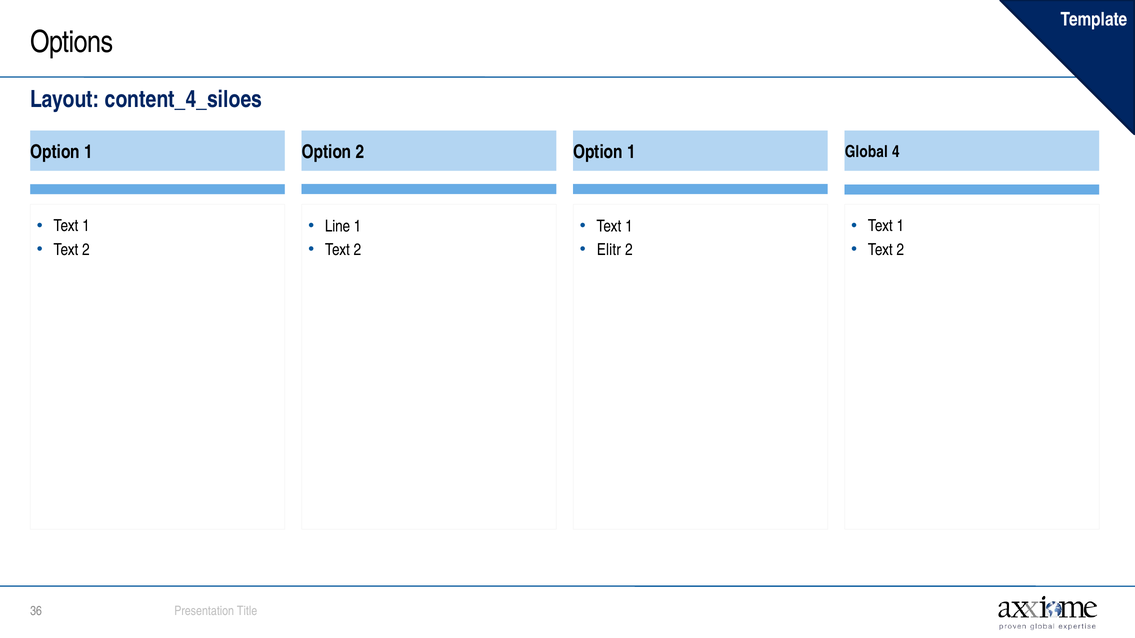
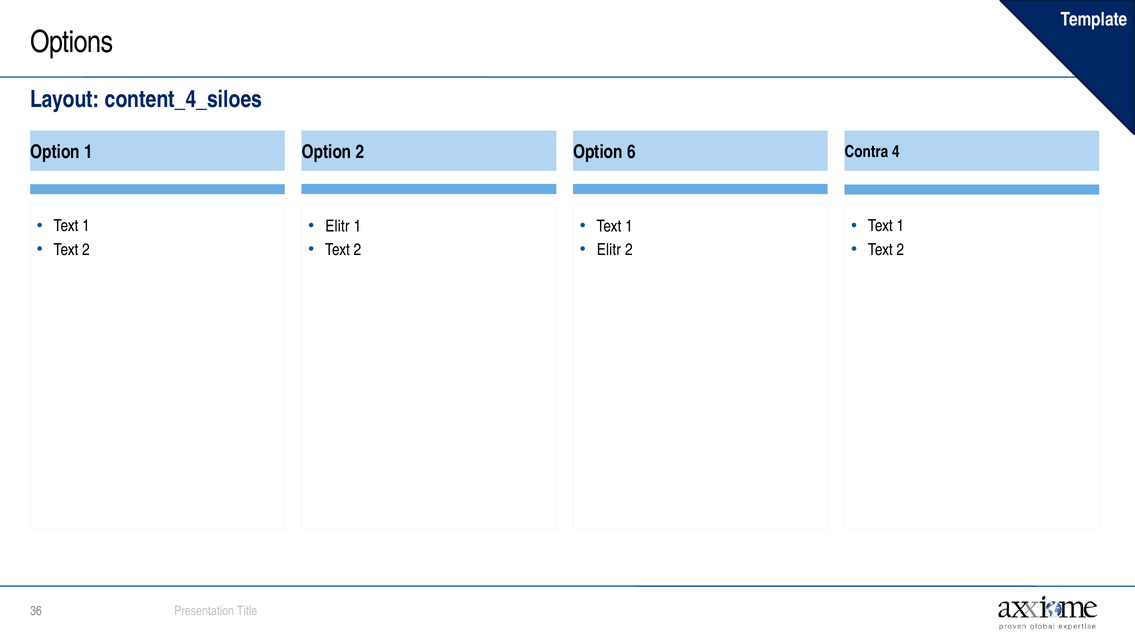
1 at (631, 152): 1 -> 6
Global: Global -> Contra
Line at (338, 226): Line -> Elitr
